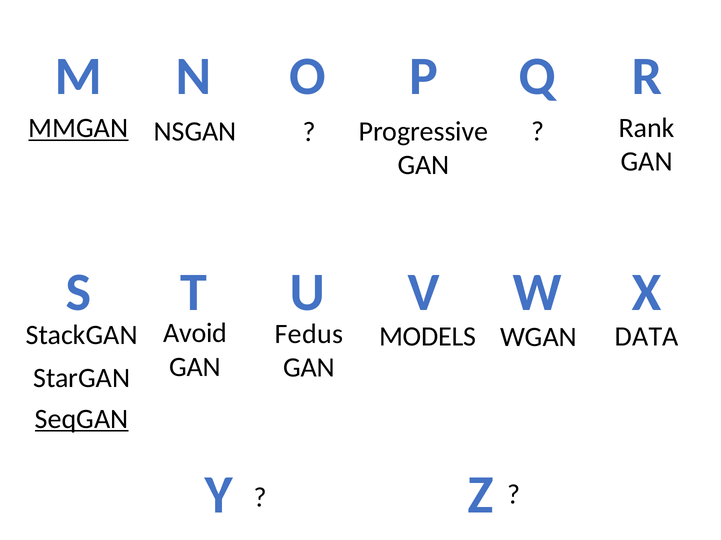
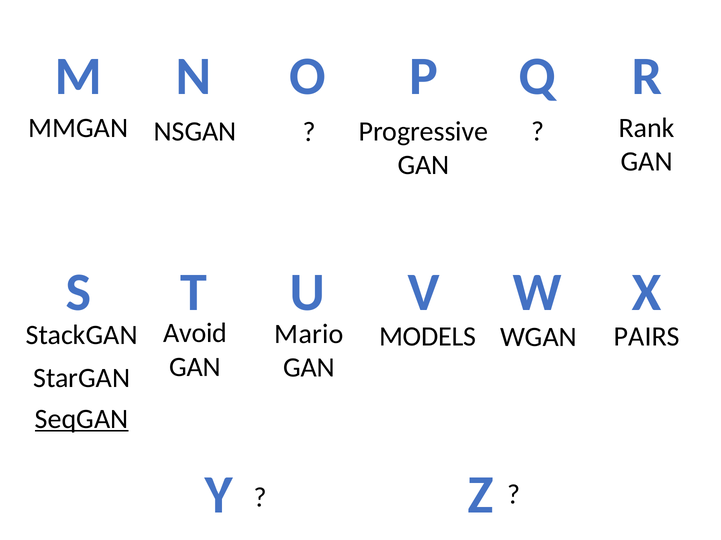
MMGAN underline: present -> none
Fedus: Fedus -> Mario
DATA: DATA -> PAIRS
